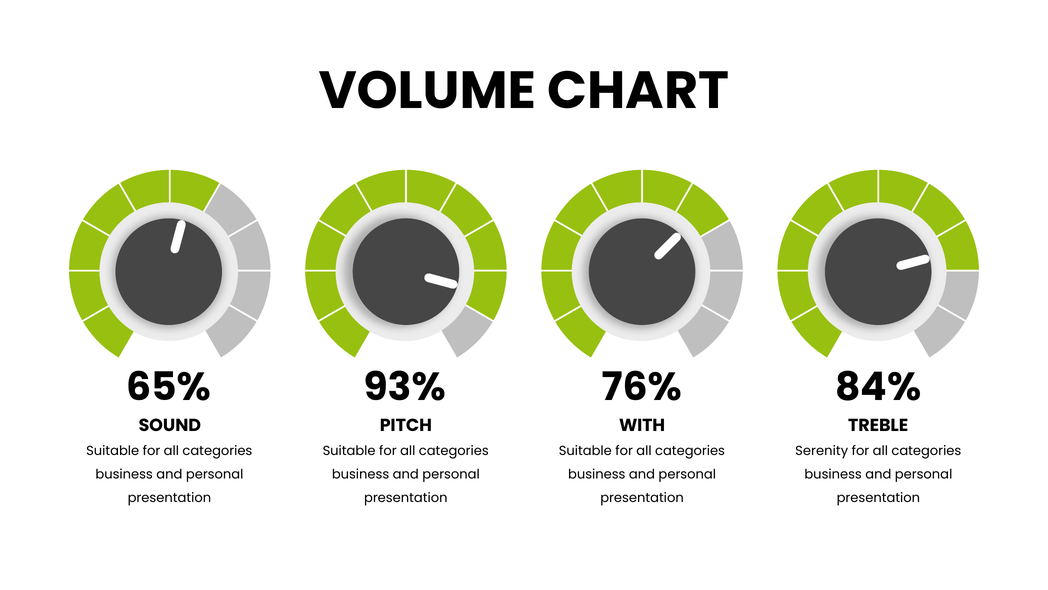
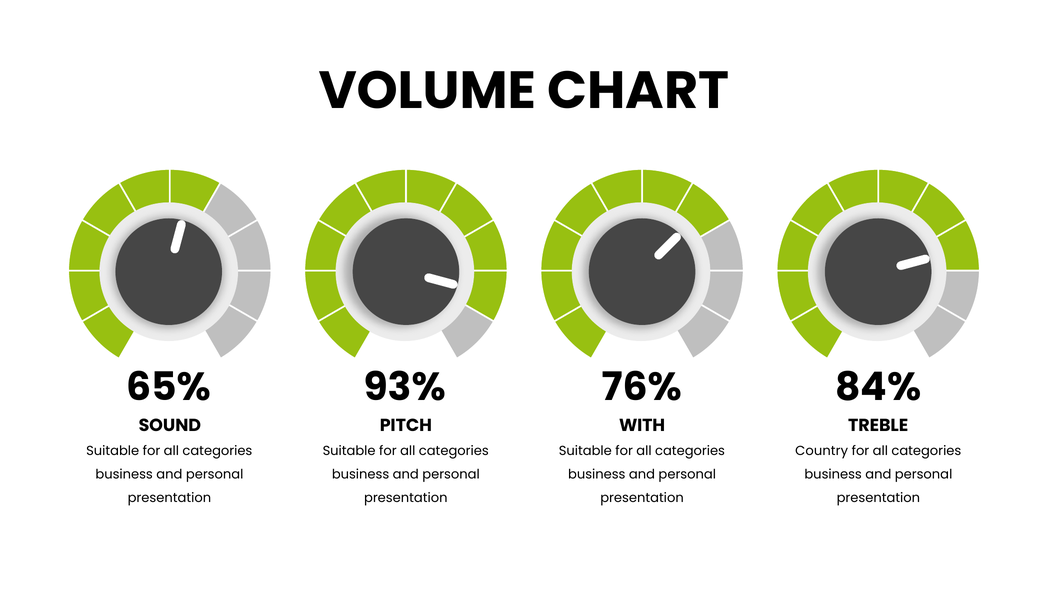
Serenity: Serenity -> Country
